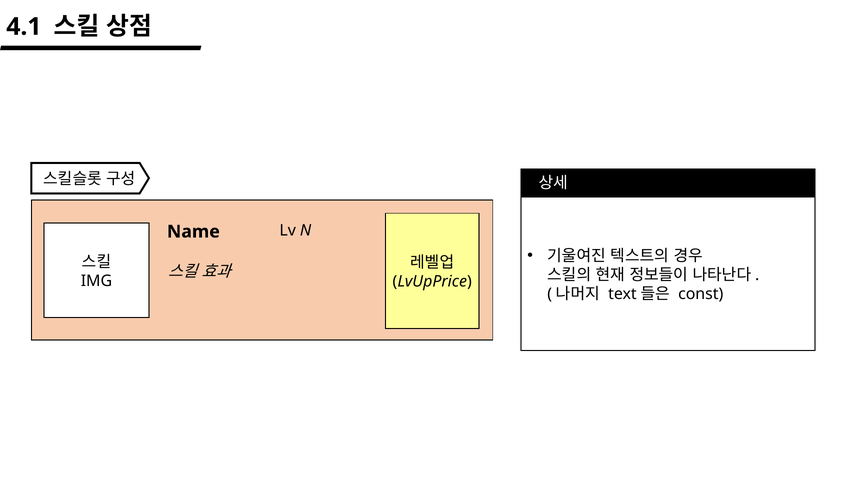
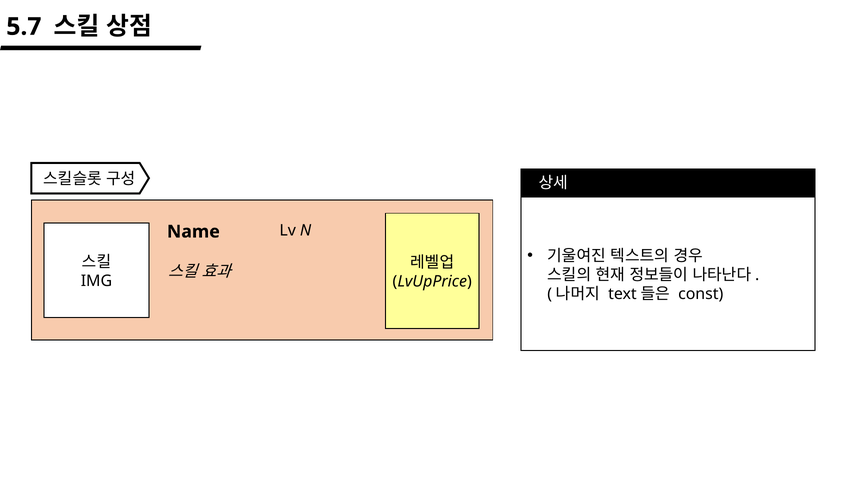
4.1: 4.1 -> 5.7
